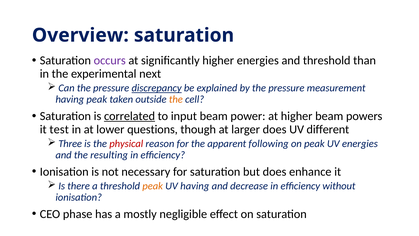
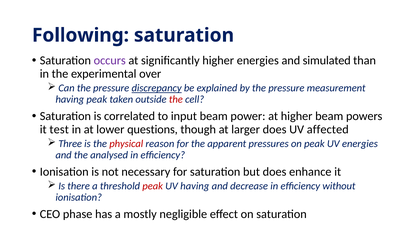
Overview: Overview -> Following
and threshold: threshold -> simulated
next: next -> over
the at (176, 99) colour: orange -> red
correlated underline: present -> none
different: different -> affected
following: following -> pressures
resulting: resulting -> analysed
peak at (153, 186) colour: orange -> red
